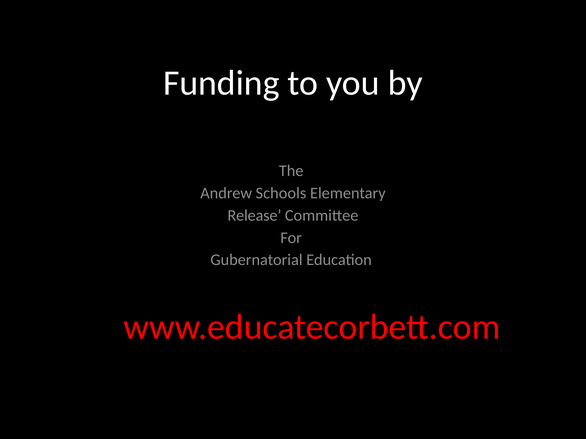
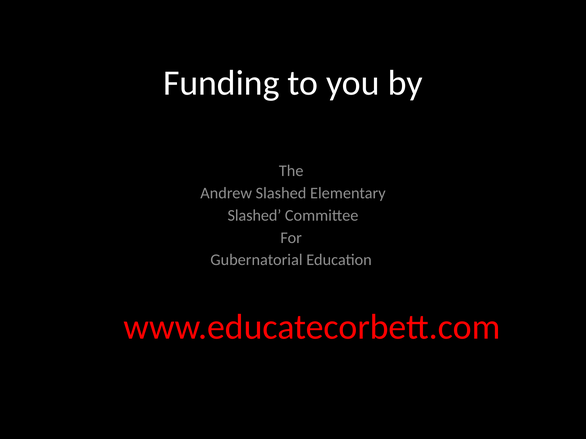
Andrew Schools: Schools -> Slashed
Release at (254, 216): Release -> Slashed
